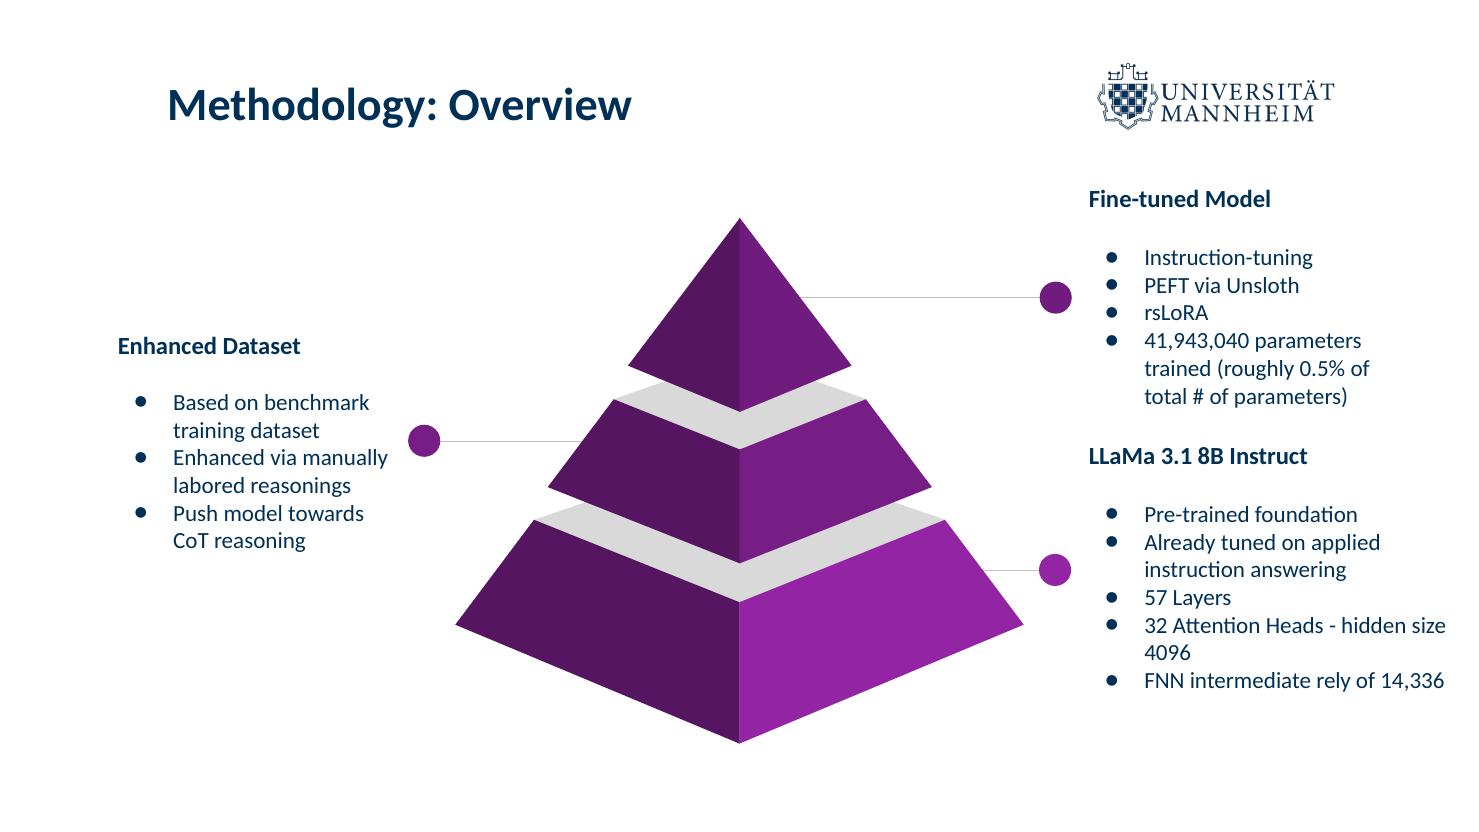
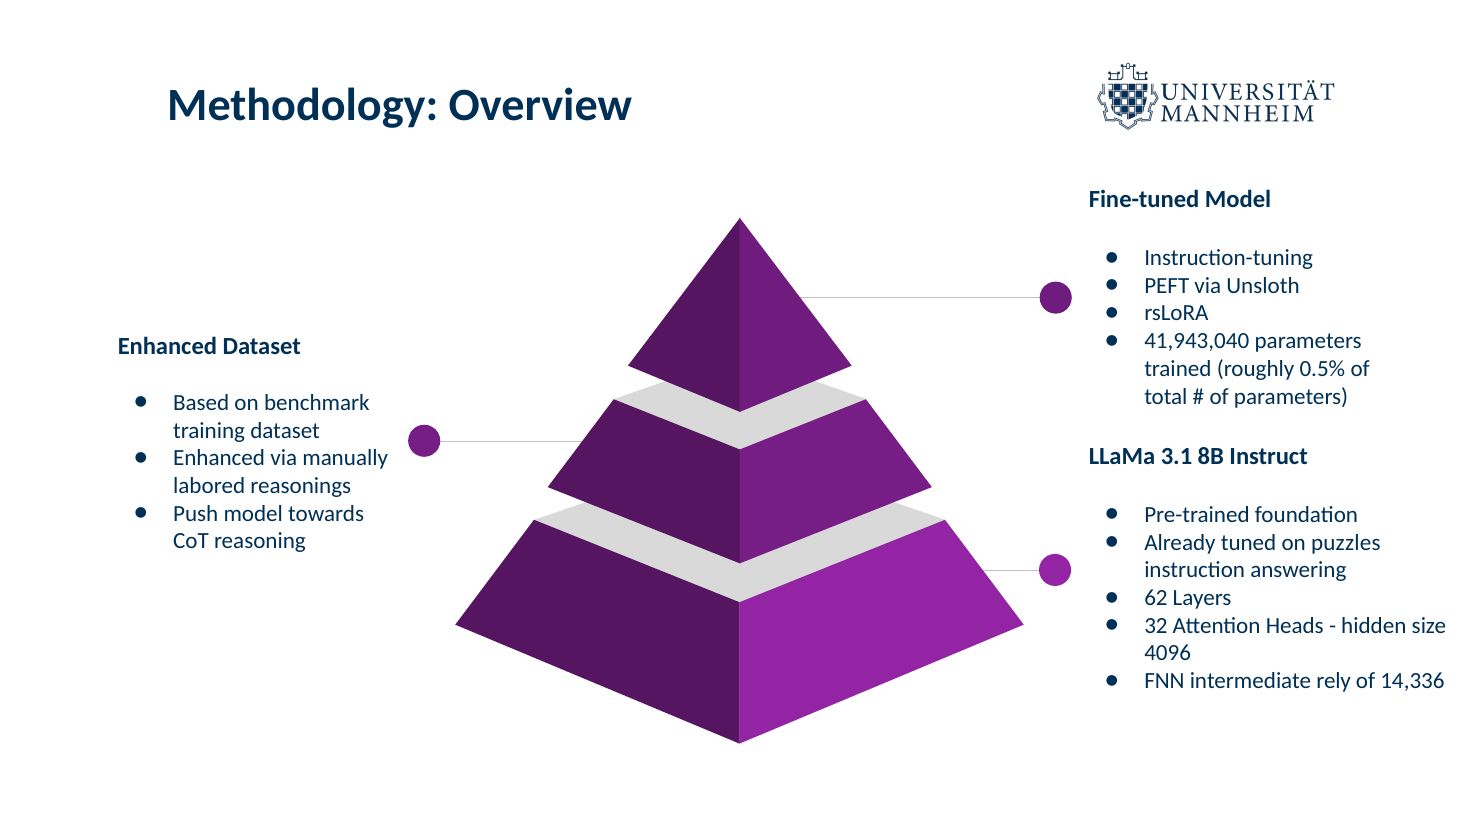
applied: applied -> puzzles
57: 57 -> 62
